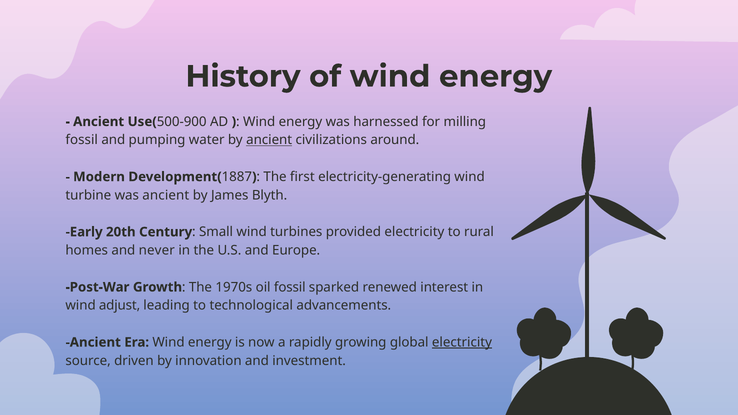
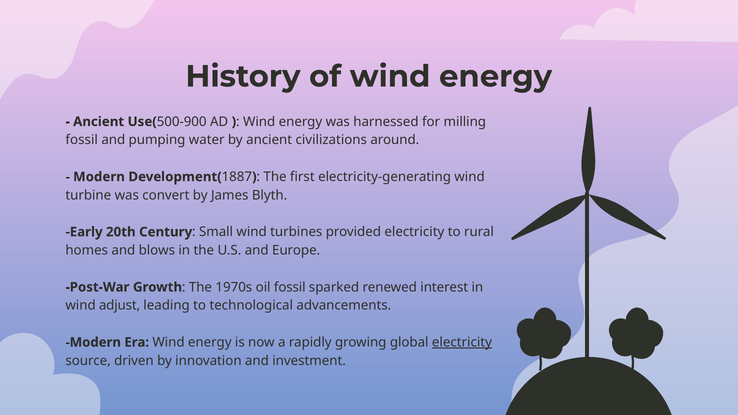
ancient at (269, 140) underline: present -> none
was ancient: ancient -> convert
never: never -> blows
Ancient at (93, 342): Ancient -> Modern
